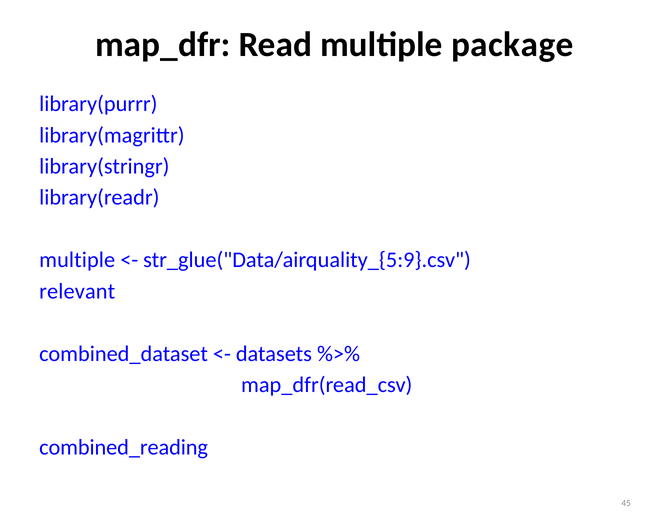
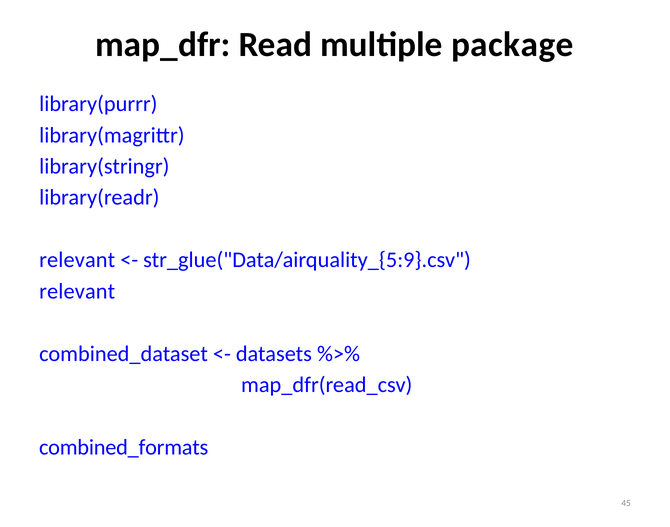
multiple at (77, 260): multiple -> relevant
combined_reading: combined_reading -> combined_formats
